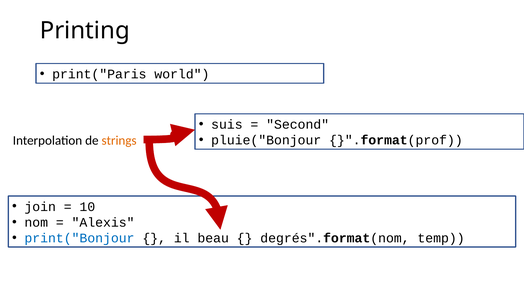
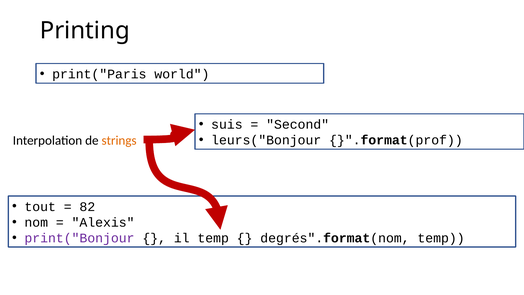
pluie("Bonjour: pluie("Bonjour -> leurs("Bonjour
join: join -> tout
10: 10 -> 82
print("Bonjour colour: blue -> purple
il beau: beau -> temp
